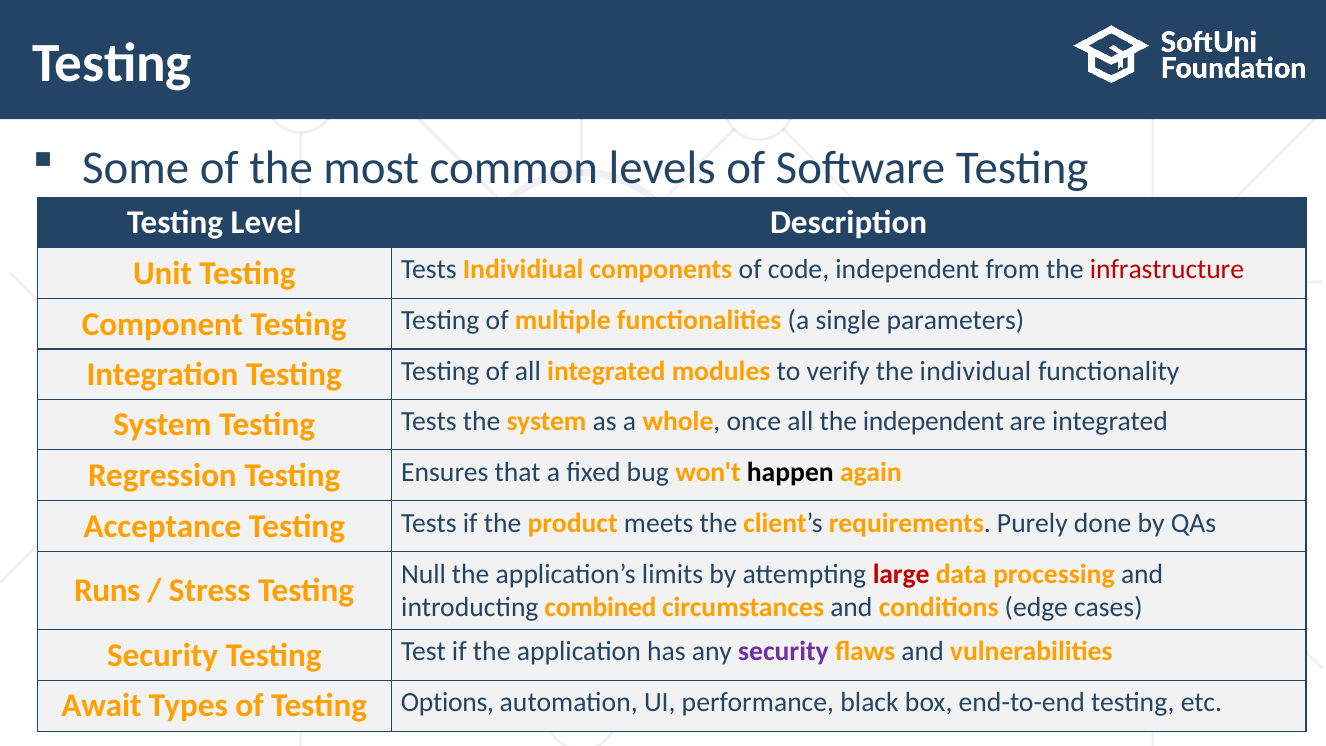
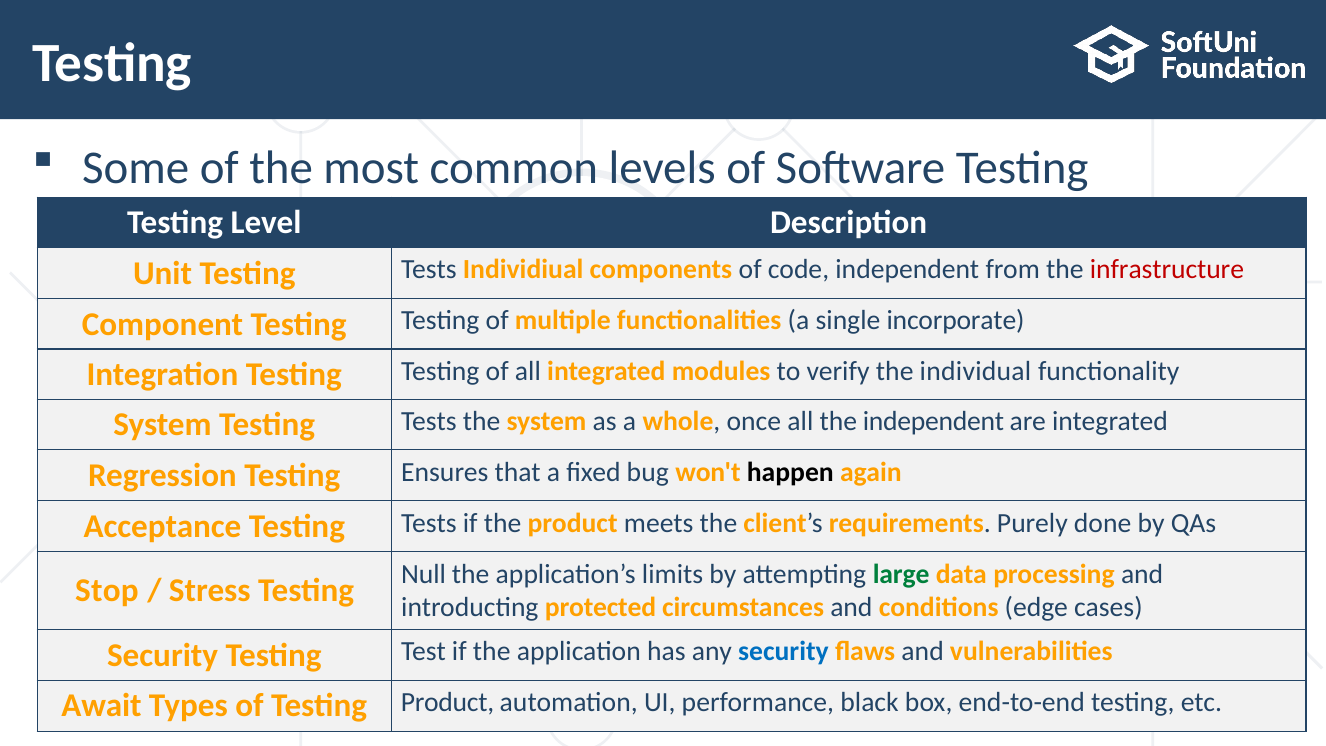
parameters: parameters -> incorporate
large colour: red -> green
Runs: Runs -> Stop
combined: combined -> protected
security at (783, 651) colour: purple -> blue
Testing Options: Options -> Product
